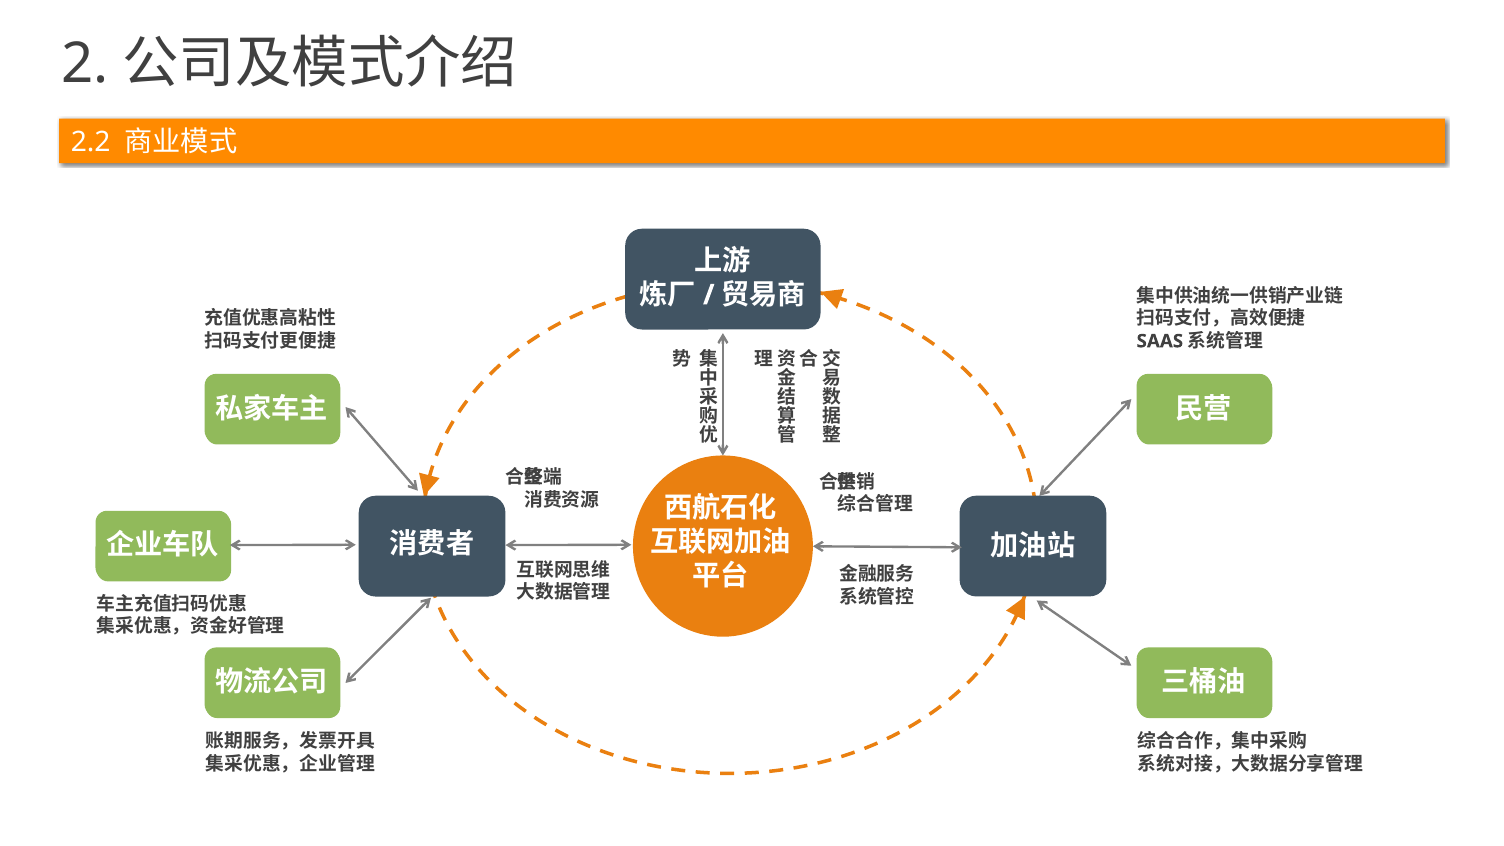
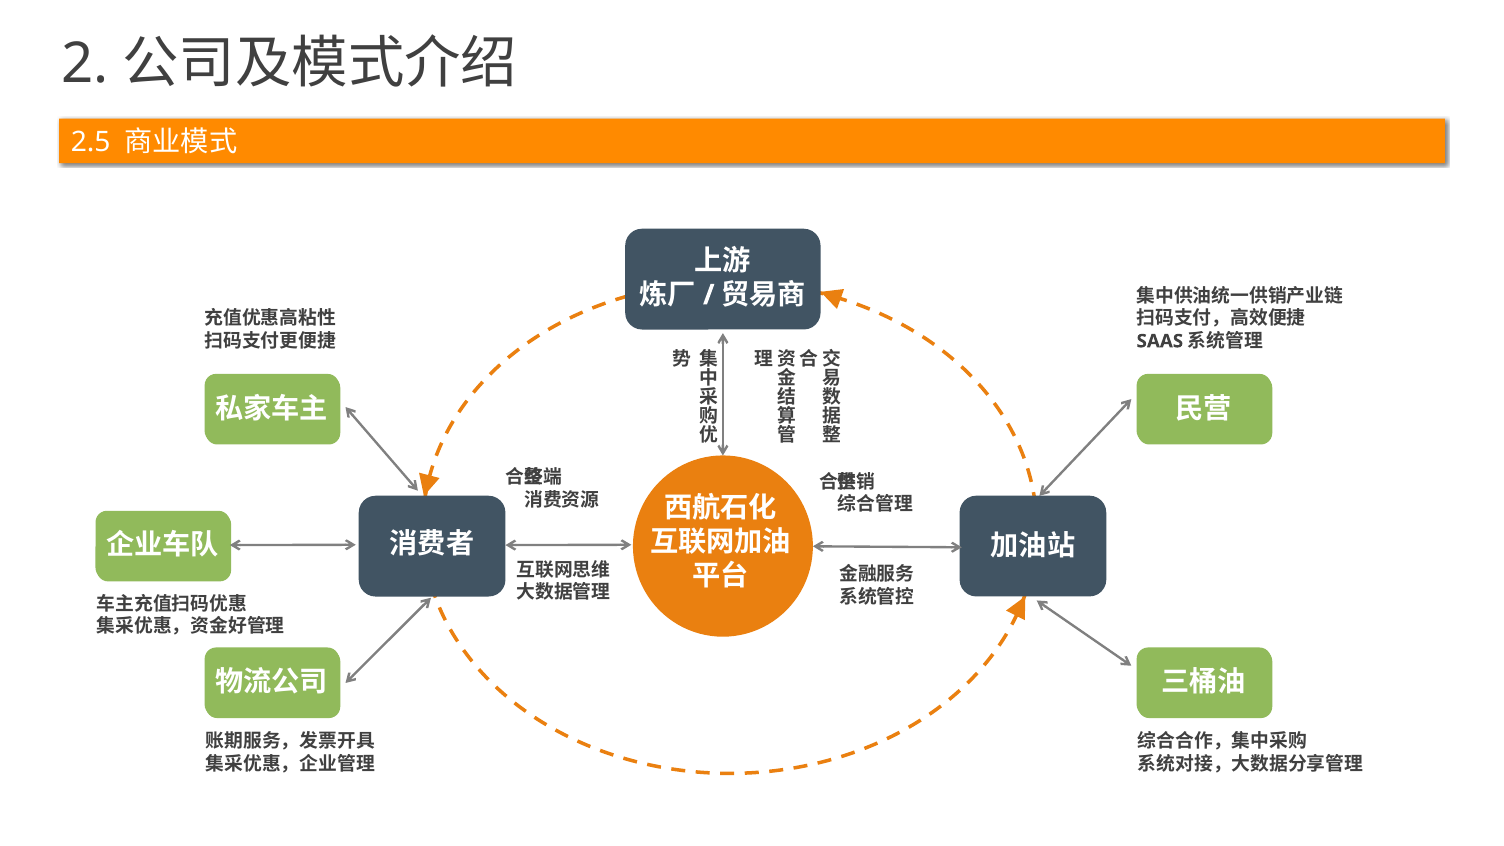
2.2: 2.2 -> 2.5
